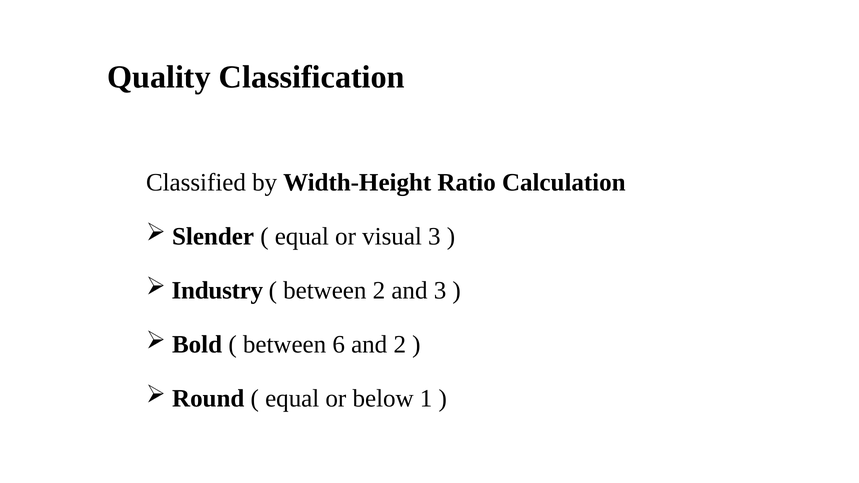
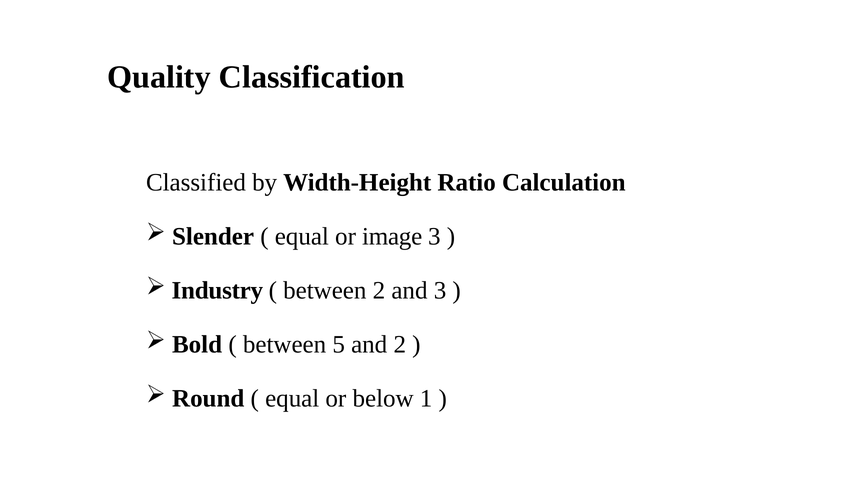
visual: visual -> image
6: 6 -> 5
